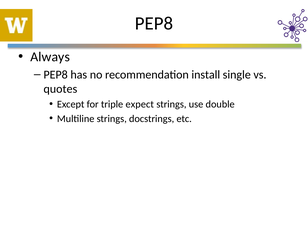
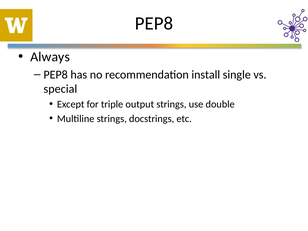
quotes: quotes -> special
expect: expect -> output
